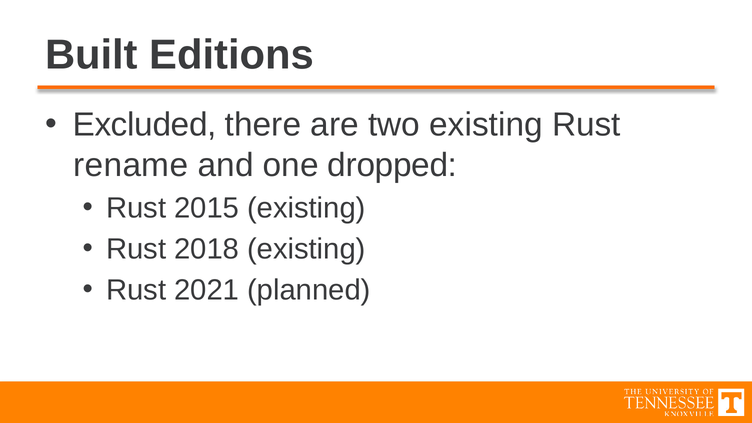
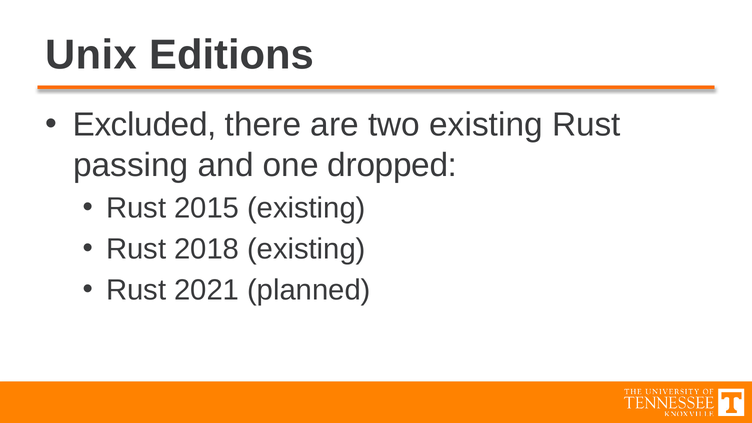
Built: Built -> Unix
rename: rename -> passing
